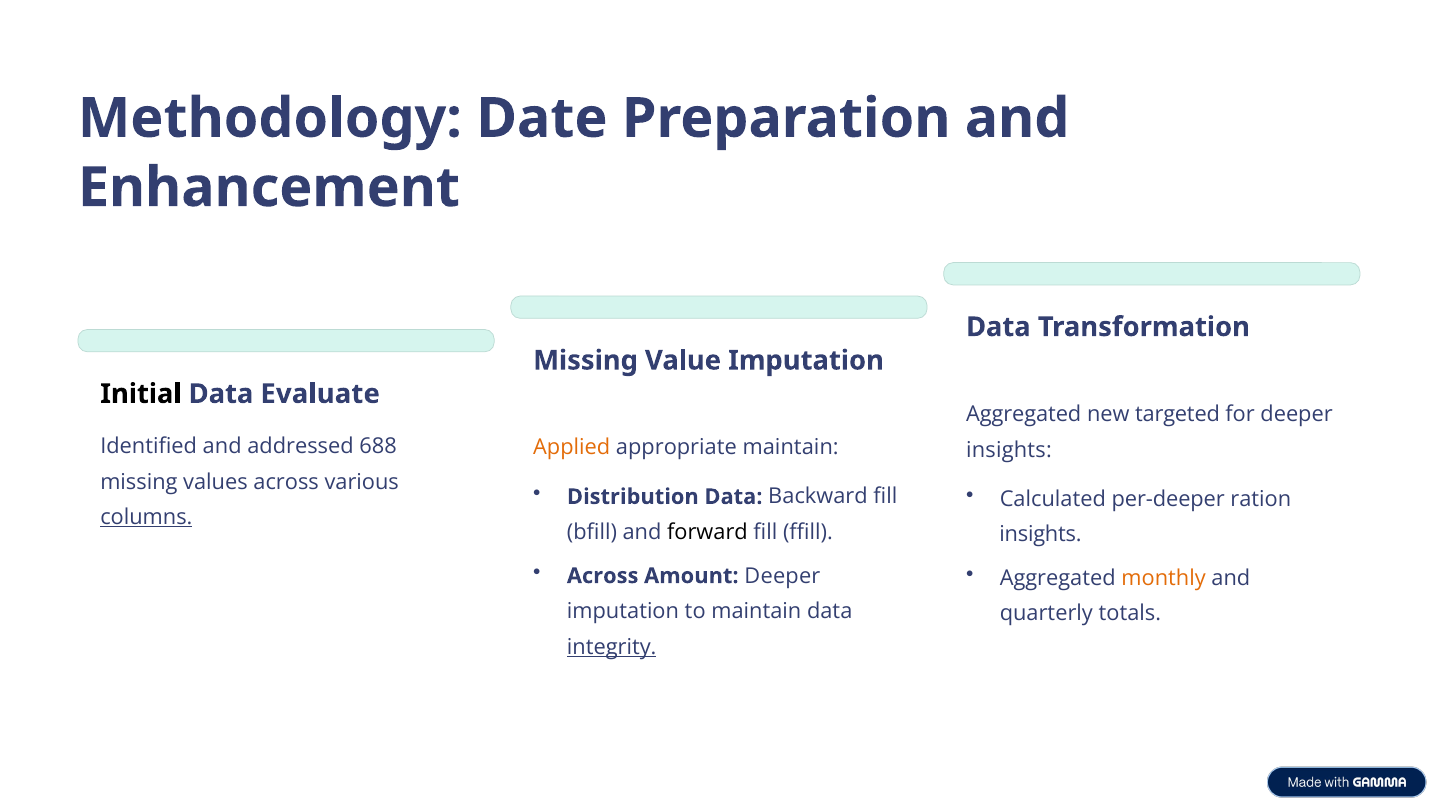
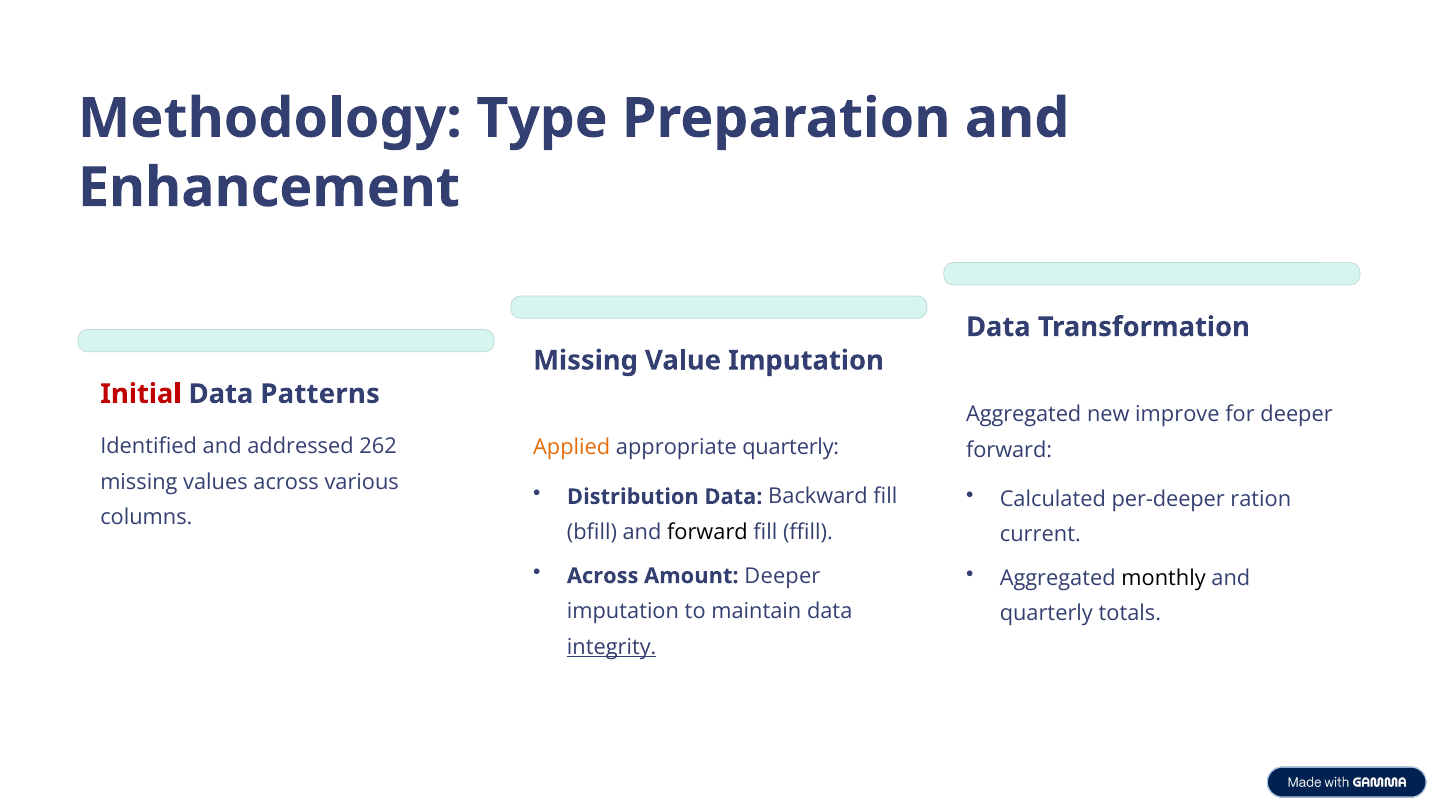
Date: Date -> Type
Initial colour: black -> red
Evaluate: Evaluate -> Patterns
targeted: targeted -> improve
688: 688 -> 262
appropriate maintain: maintain -> quarterly
insights at (1009, 450): insights -> forward
columns underline: present -> none
insights at (1040, 534): insights -> current
monthly colour: orange -> black
